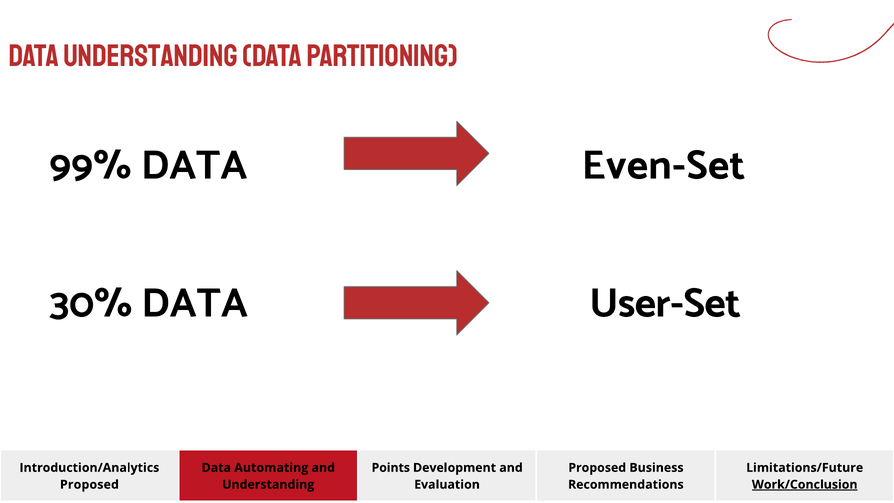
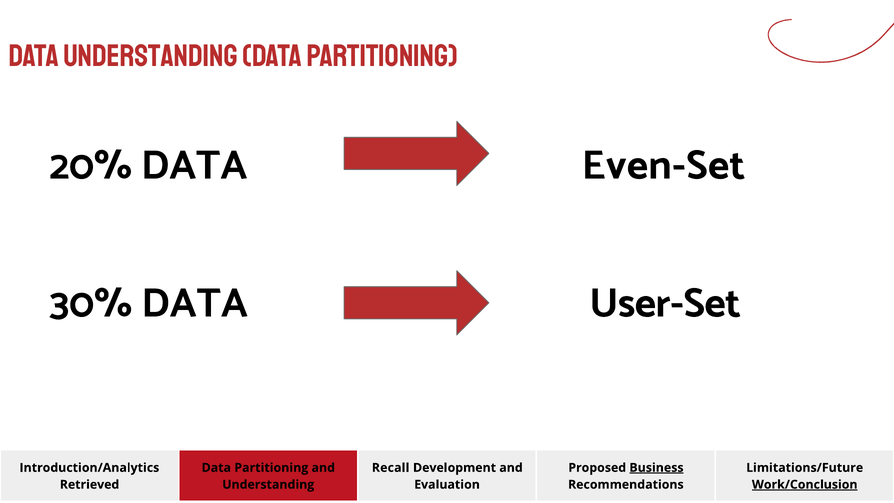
99%: 99% -> 20%
Automating at (271, 468): Automating -> Partitioning
Points: Points -> Recall
Business underline: none -> present
Proposed at (89, 485): Proposed -> Retrieved
